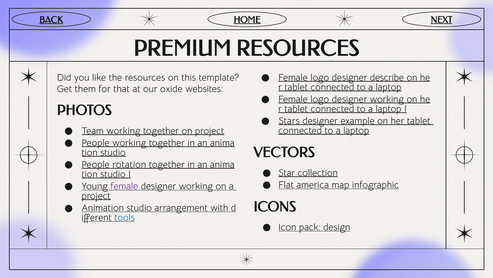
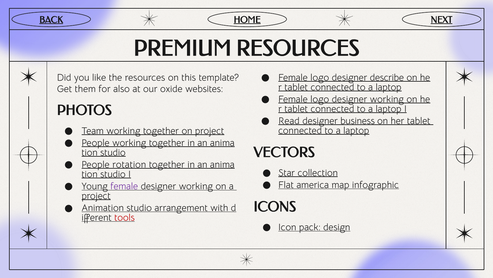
that: that -> also
Stars: Stars -> Read
example: example -> business
tools colour: blue -> red
